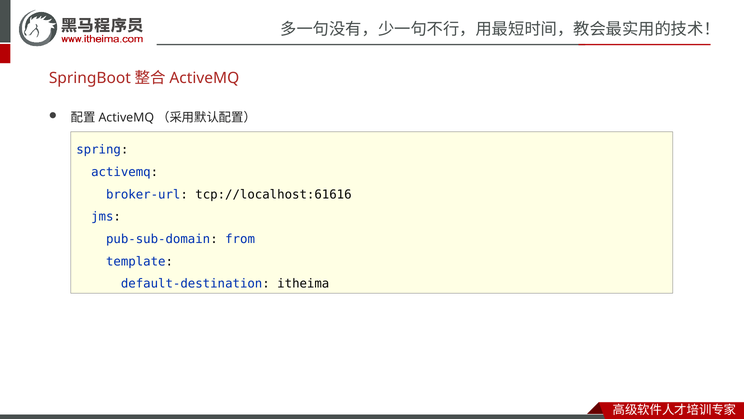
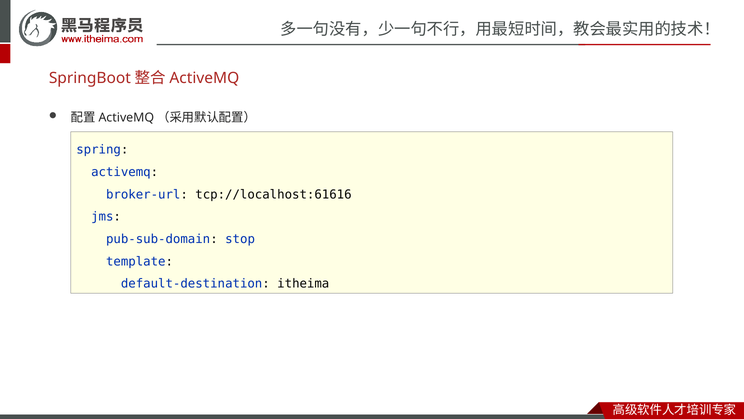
from: from -> stop
